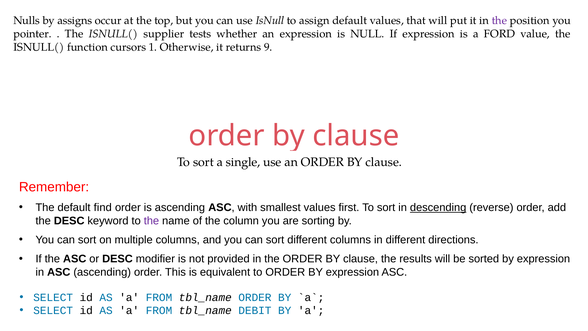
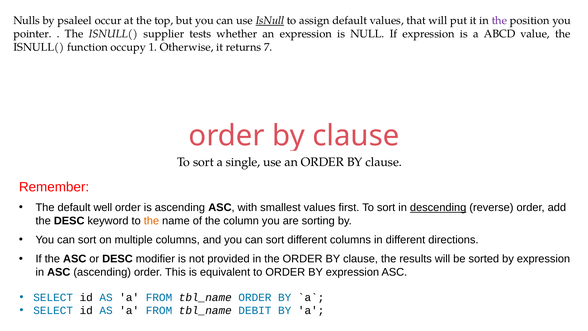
assigns: assigns -> psaleel
IsNull underline: none -> present
FORD: FORD -> ABCD
cursors: cursors -> occupy
9: 9 -> 7
find: find -> well
the at (151, 221) colour: purple -> orange
